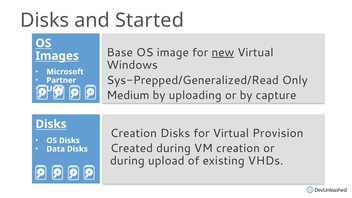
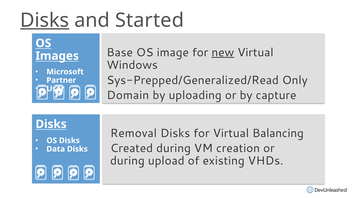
Disks at (45, 20) underline: none -> present
Medium: Medium -> Domain
Creation at (133, 133): Creation -> Removal
Provision: Provision -> Balancing
